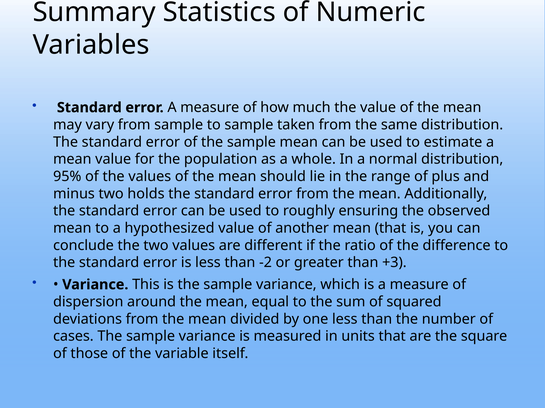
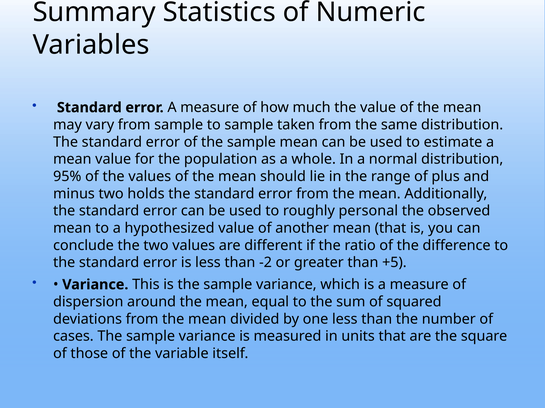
ensuring: ensuring -> personal
+3: +3 -> +5
